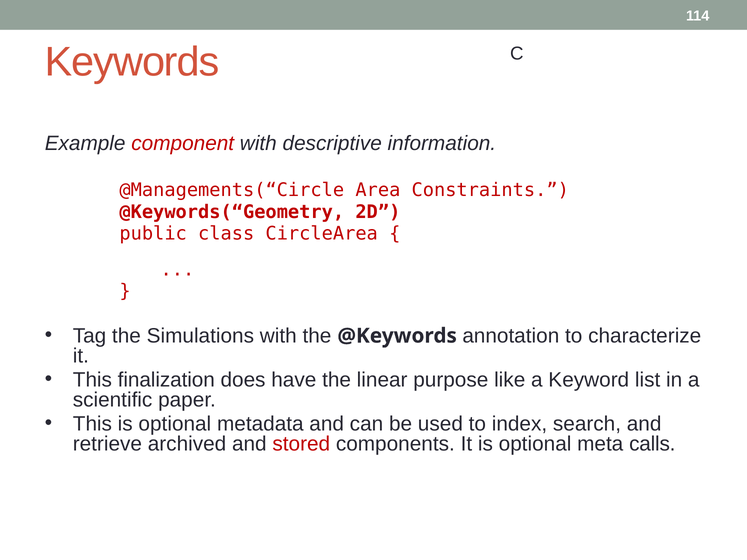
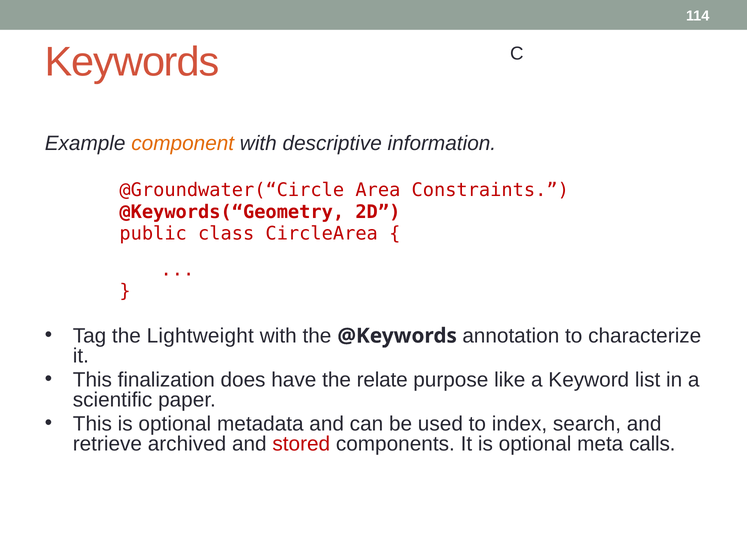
component colour: red -> orange
@Managements(“Circle: @Managements(“Circle -> @Groundwater(“Circle
Simulations: Simulations -> Lightweight
linear: linear -> relate
